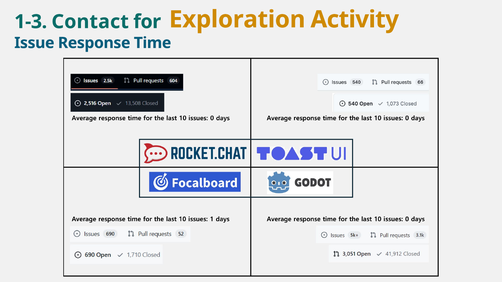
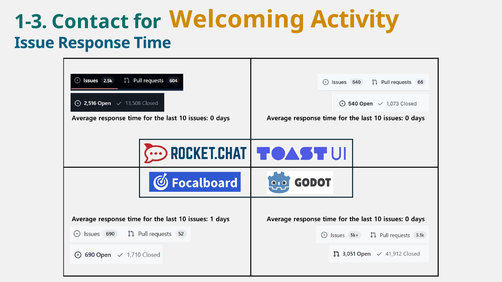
Exploration: Exploration -> Welcoming
